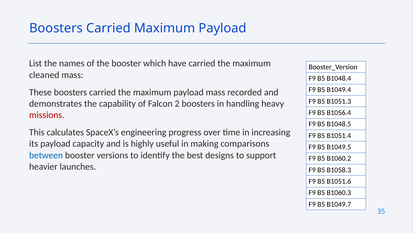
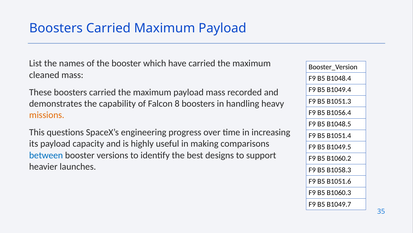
2: 2 -> 8
missions colour: red -> orange
calculates: calculates -> questions
